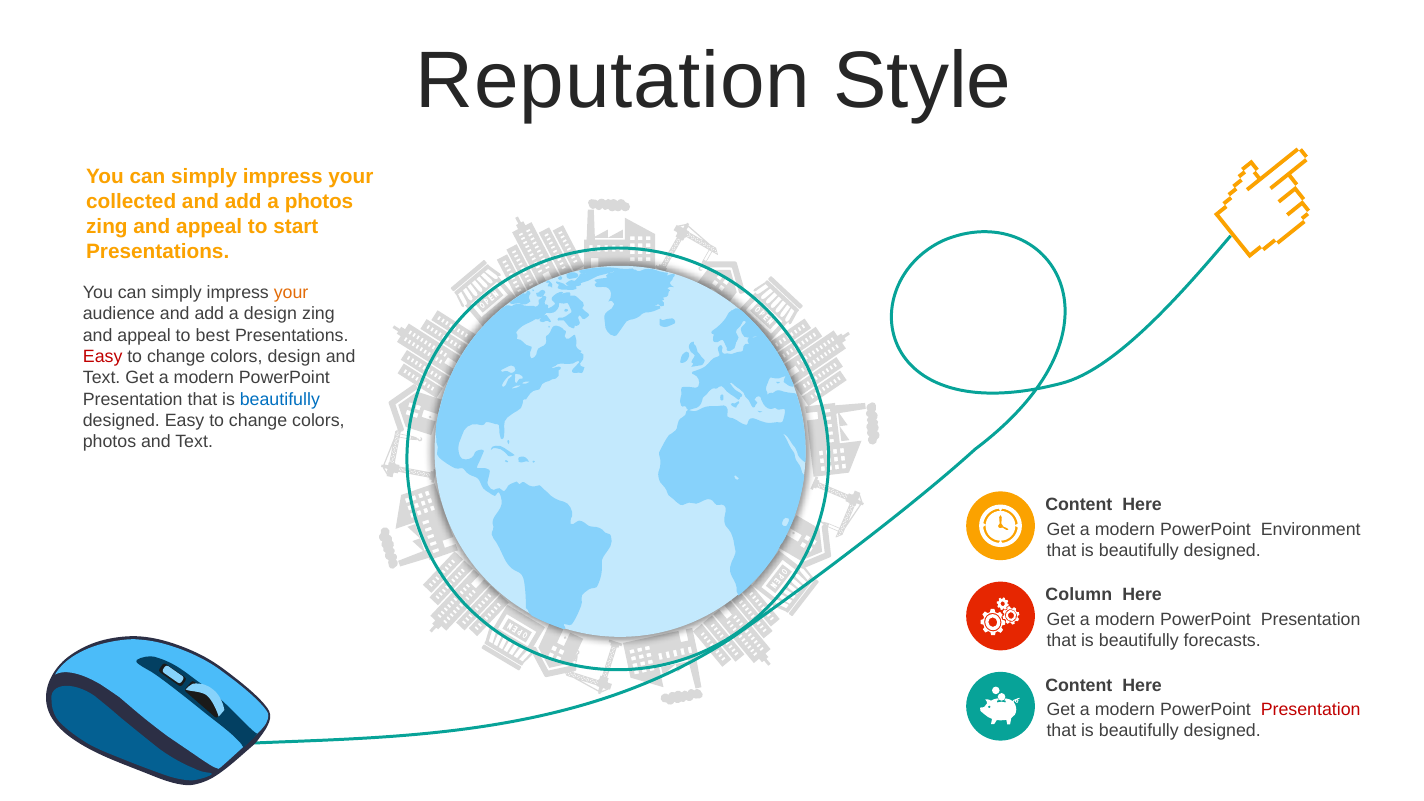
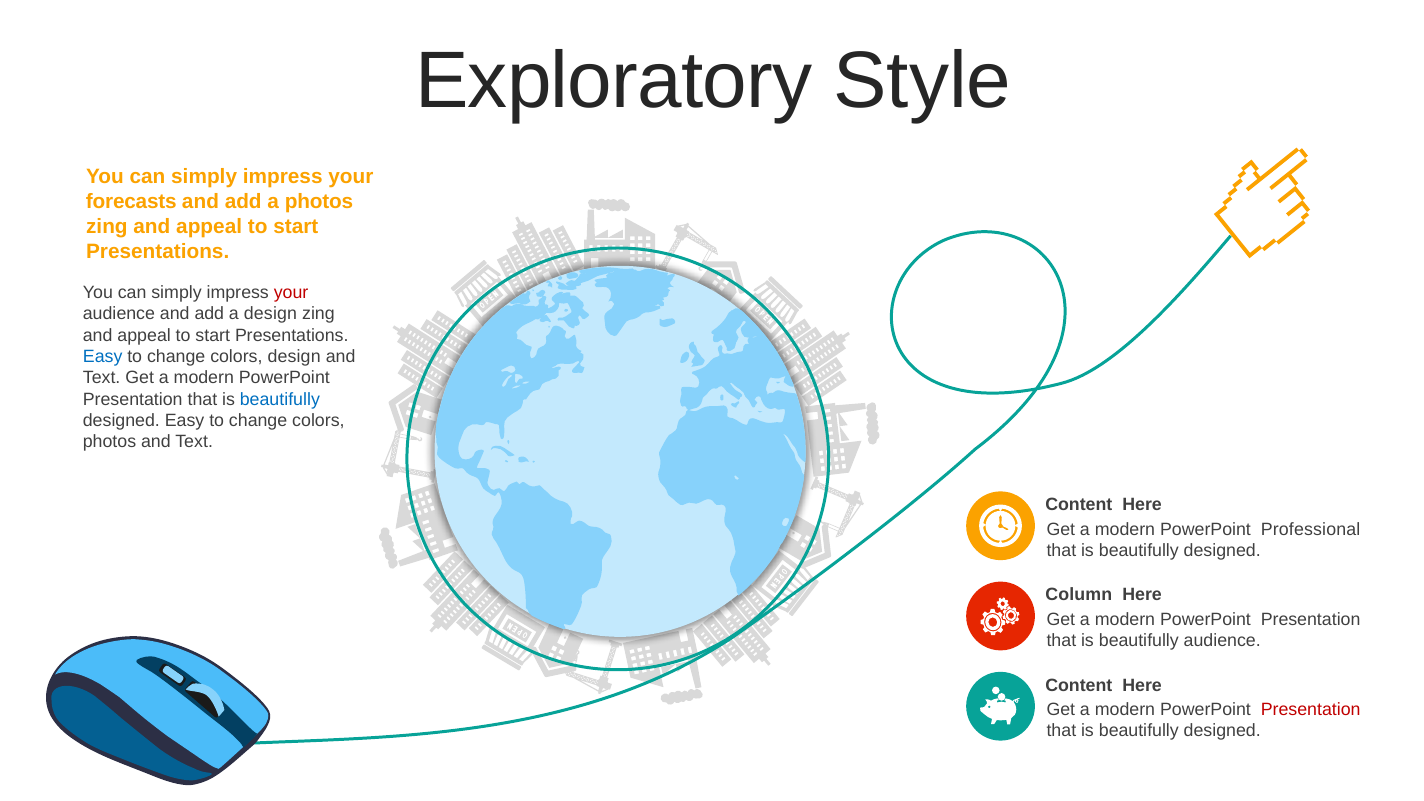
Reputation: Reputation -> Exploratory
collected: collected -> forecasts
your at (291, 292) colour: orange -> red
best at (213, 335): best -> start
Easy at (103, 356) colour: red -> blue
Environment: Environment -> Professional
beautifully forecasts: forecasts -> audience
